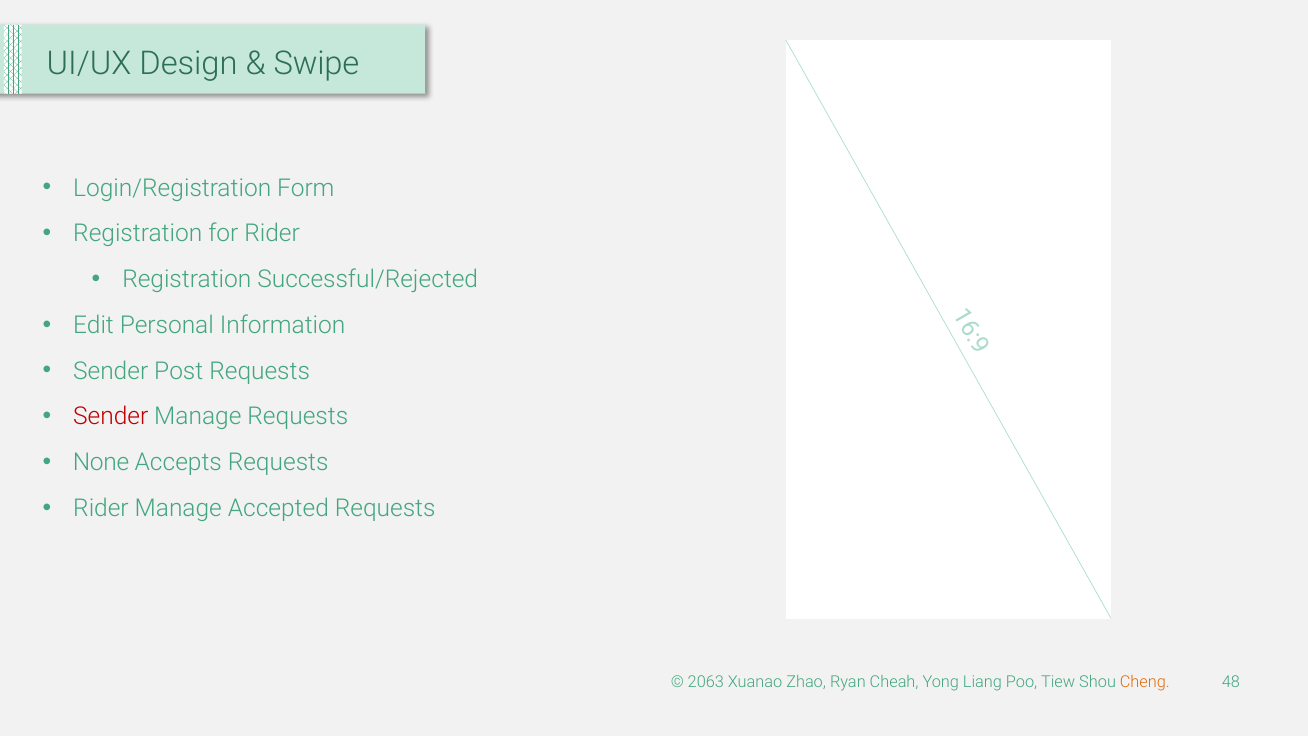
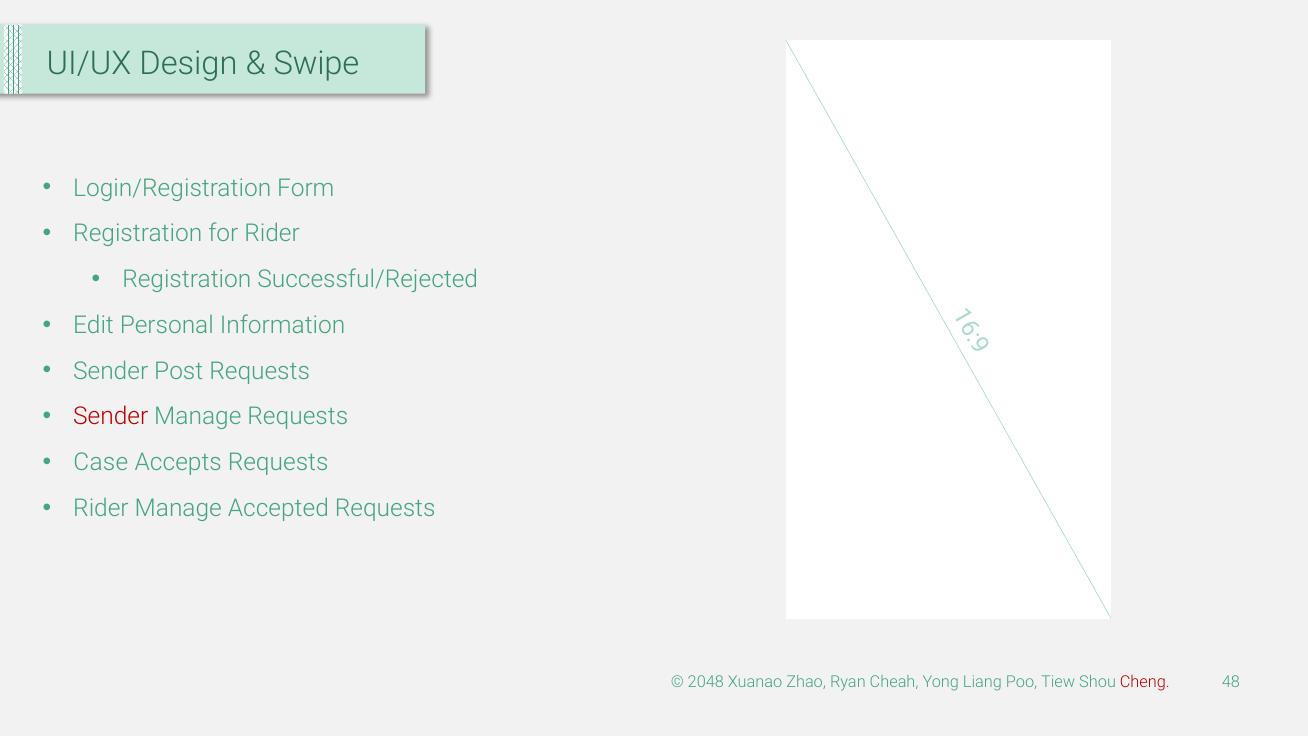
None: None -> Case
2063: 2063 -> 2048
Cheng colour: orange -> red
